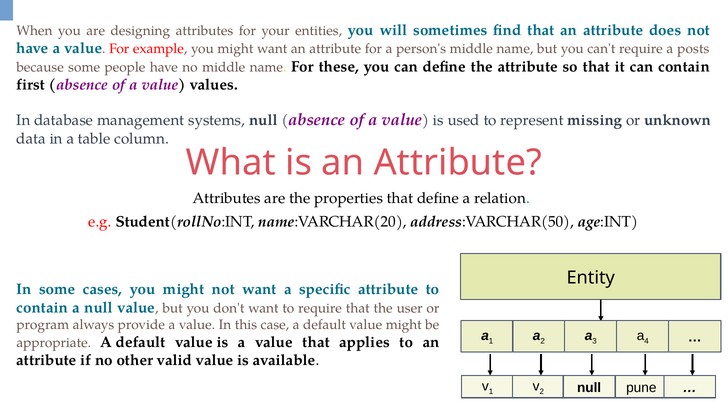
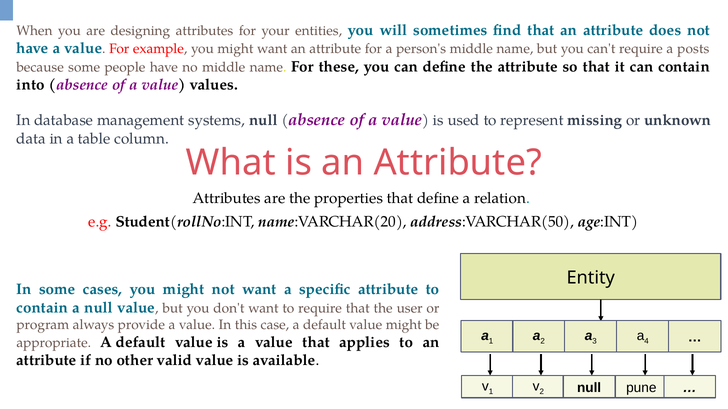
first: first -> into
